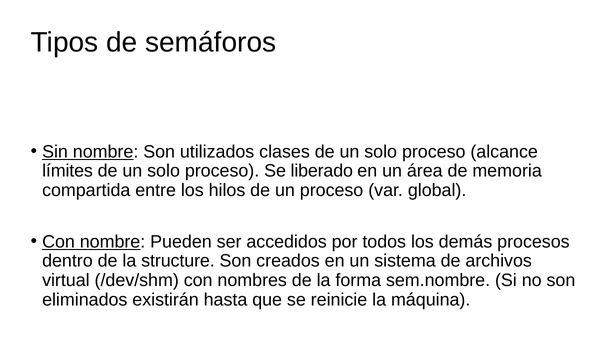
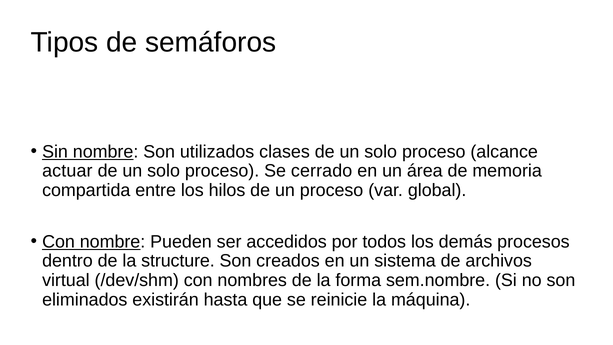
límites: límites -> actuar
liberado: liberado -> cerrado
